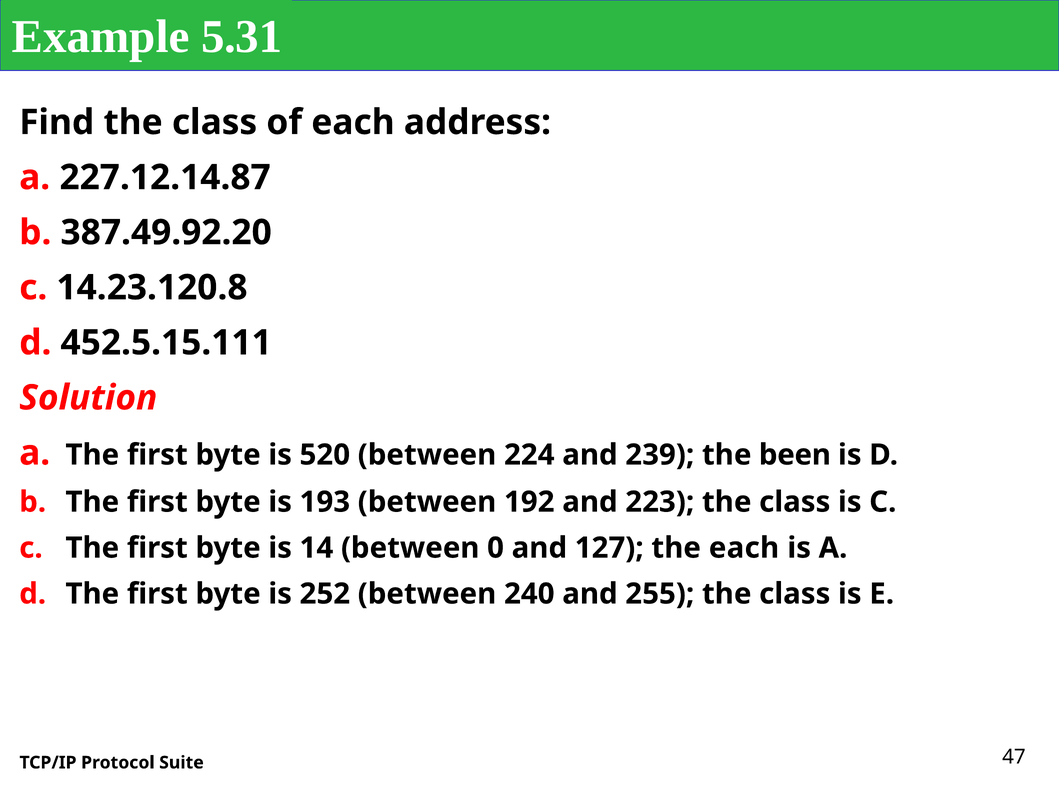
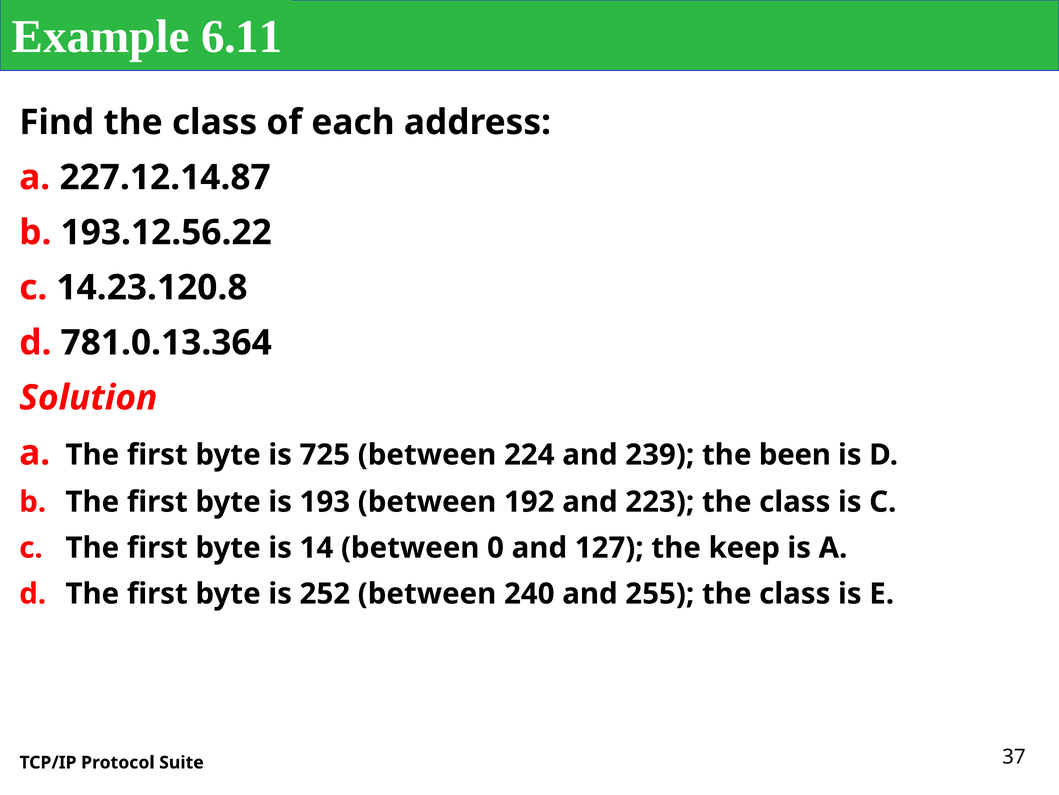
5.31: 5.31 -> 6.11
387.49.92.20: 387.49.92.20 -> 193.12.56.22
452.5.15.111: 452.5.15.111 -> 781.0.13.364
520: 520 -> 725
the each: each -> keep
47: 47 -> 37
